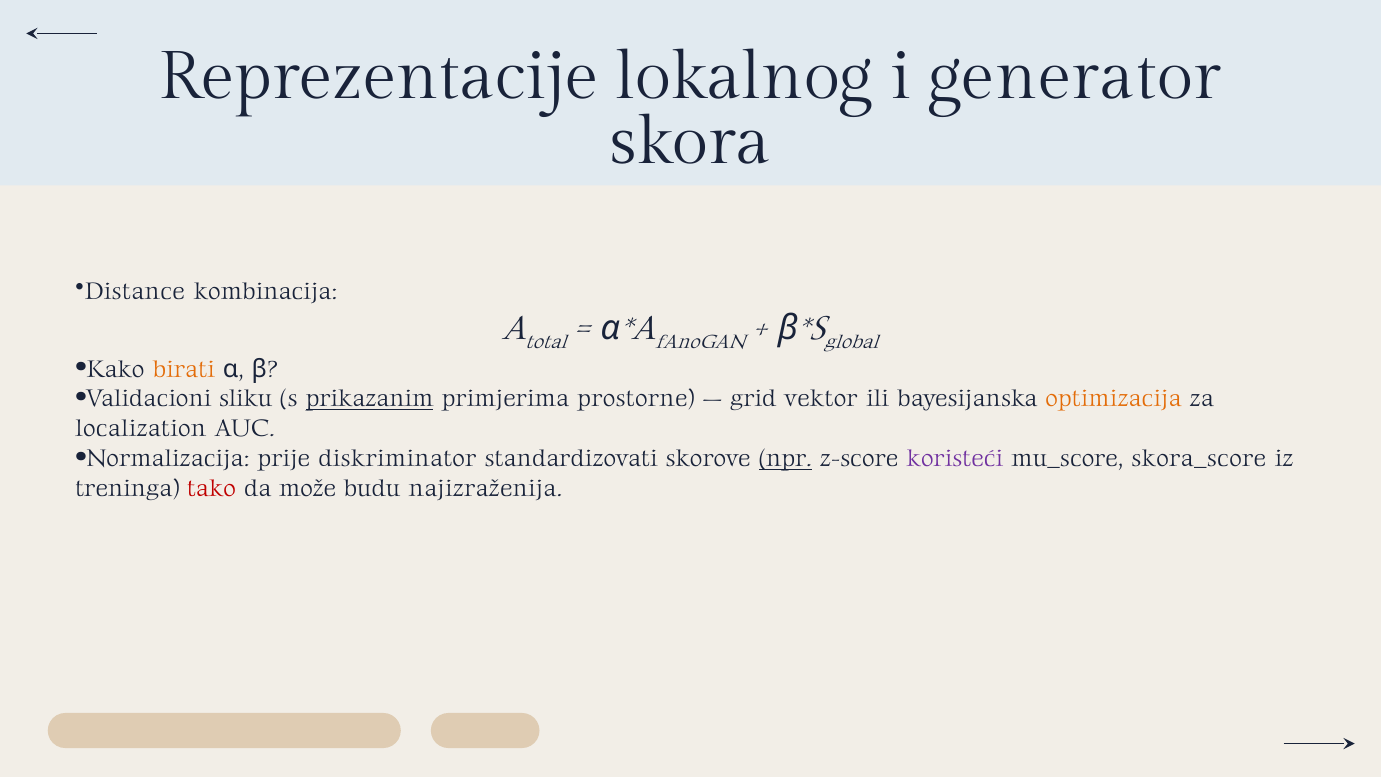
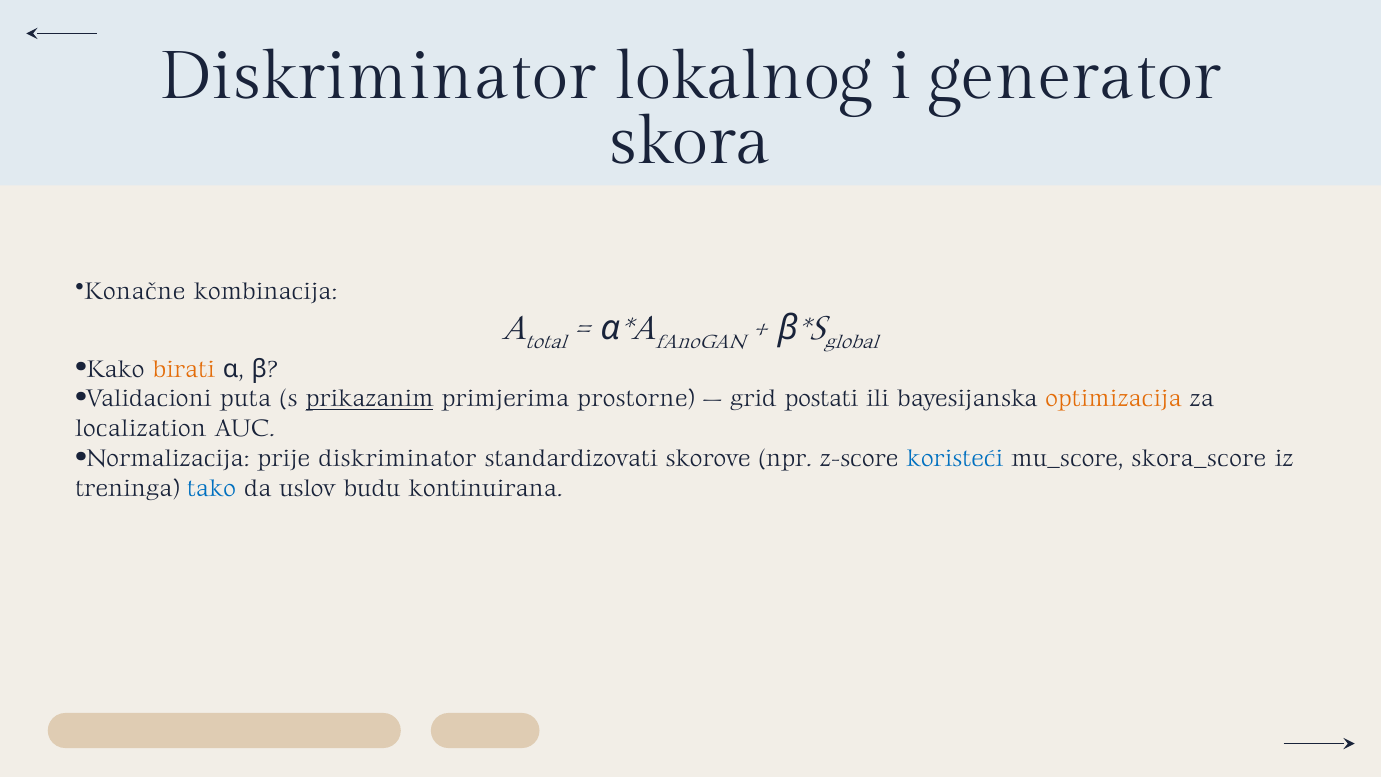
Reprezentacije at (378, 77): Reprezentacije -> Diskriminator
Distance: Distance -> Konačne
sliku: sliku -> puta
vektor: vektor -> postati
npr underline: present -> none
koristeći colour: purple -> blue
tako colour: red -> blue
može: može -> uslov
najizraženija: najizraženija -> kontinuirana
